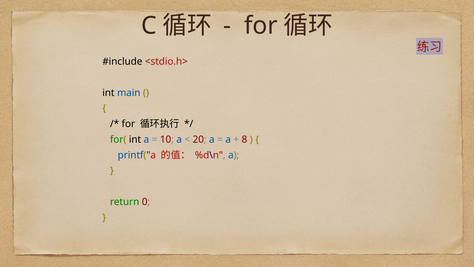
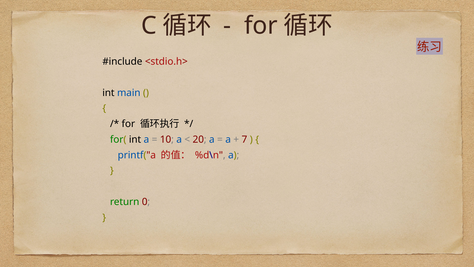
8: 8 -> 7
